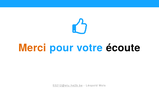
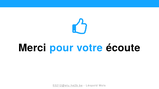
Merci colour: orange -> black
